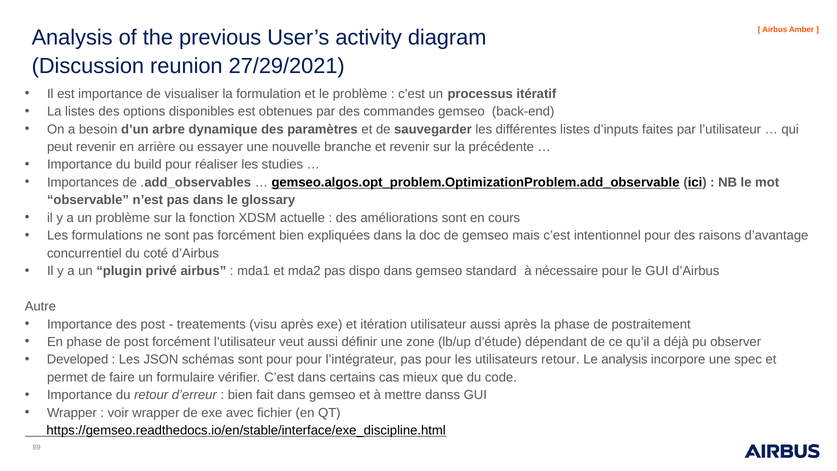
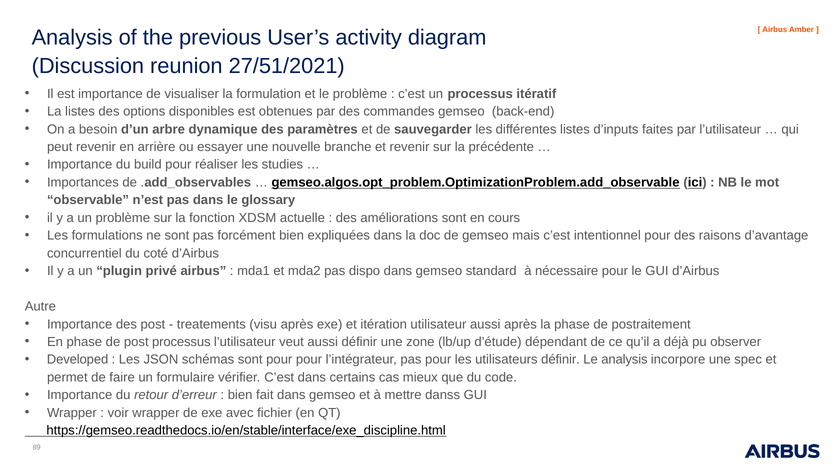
27/29/2021: 27/29/2021 -> 27/51/2021
post forcément: forcément -> processus
utilisateurs retour: retour -> définir
